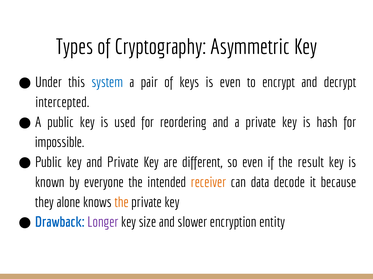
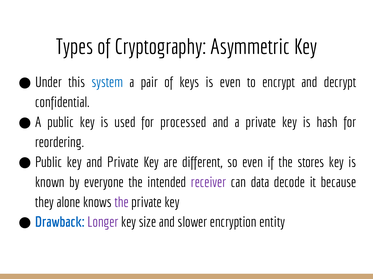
intercepted: intercepted -> confidential
reordering: reordering -> processed
impossible: impossible -> reordering
result: result -> stores
receiver colour: orange -> purple
the at (122, 203) colour: orange -> purple
